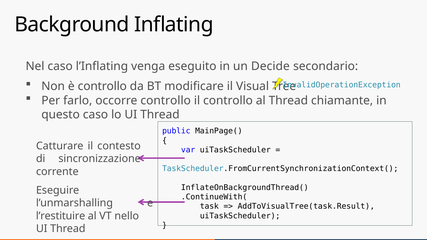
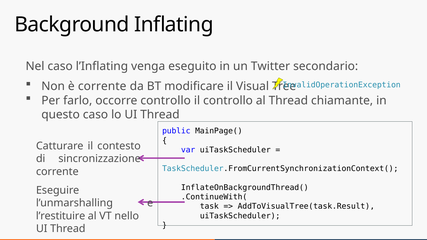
Decide: Decide -> Twitter
è controllo: controllo -> corrente
